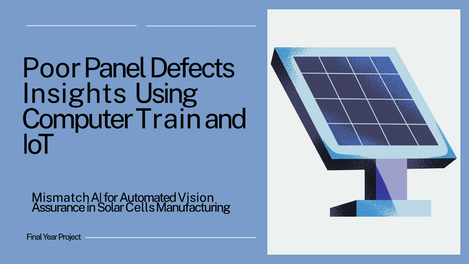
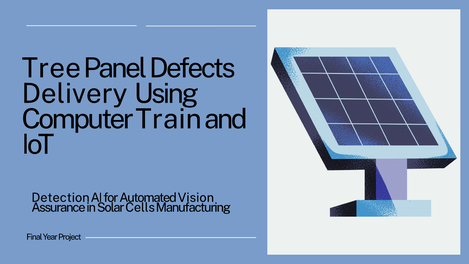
Poor: Poor -> Tree
Insights: Insights -> Delivery
Mismatch: Mismatch -> Detection
